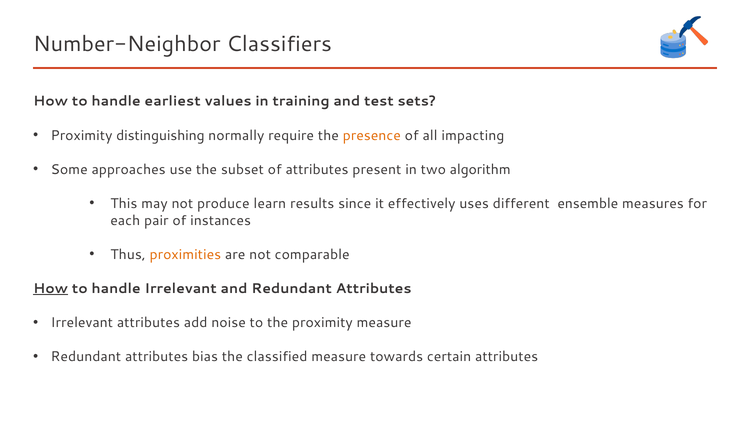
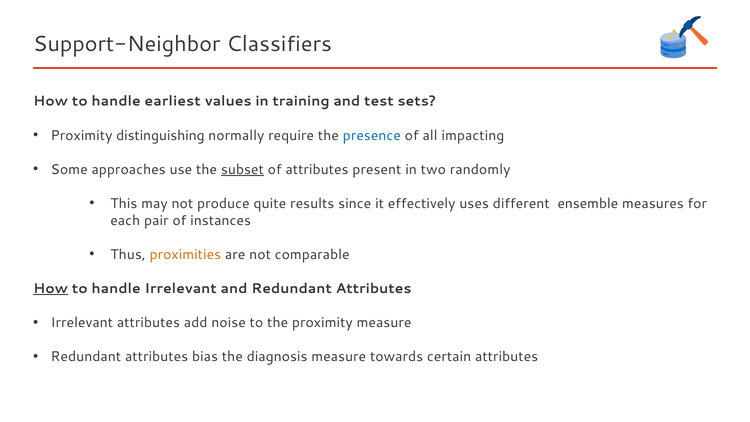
Number-Neighbor: Number-Neighbor -> Support-Neighbor
presence colour: orange -> blue
subset underline: none -> present
algorithm: algorithm -> randomly
learn: learn -> quite
classified: classified -> diagnosis
